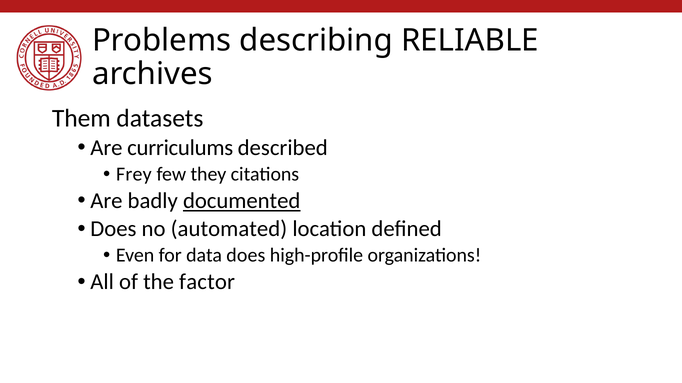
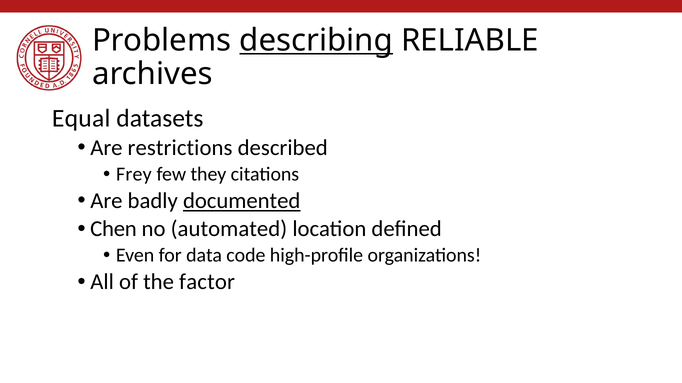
describing underline: none -> present
Them: Them -> Equal
curriculums: curriculums -> restrictions
Does at (113, 229): Does -> Chen
data does: does -> code
